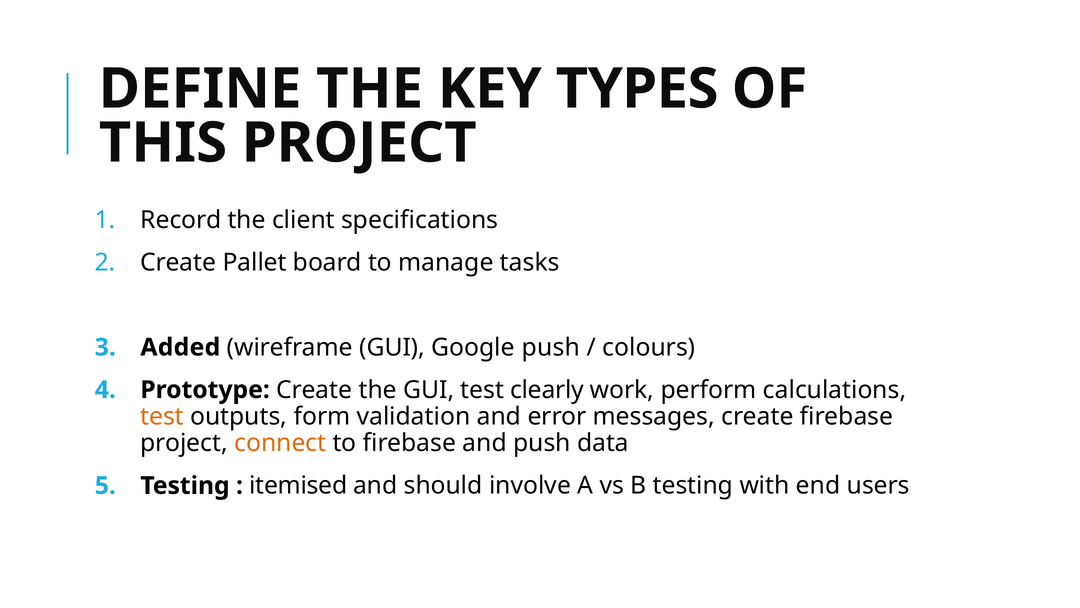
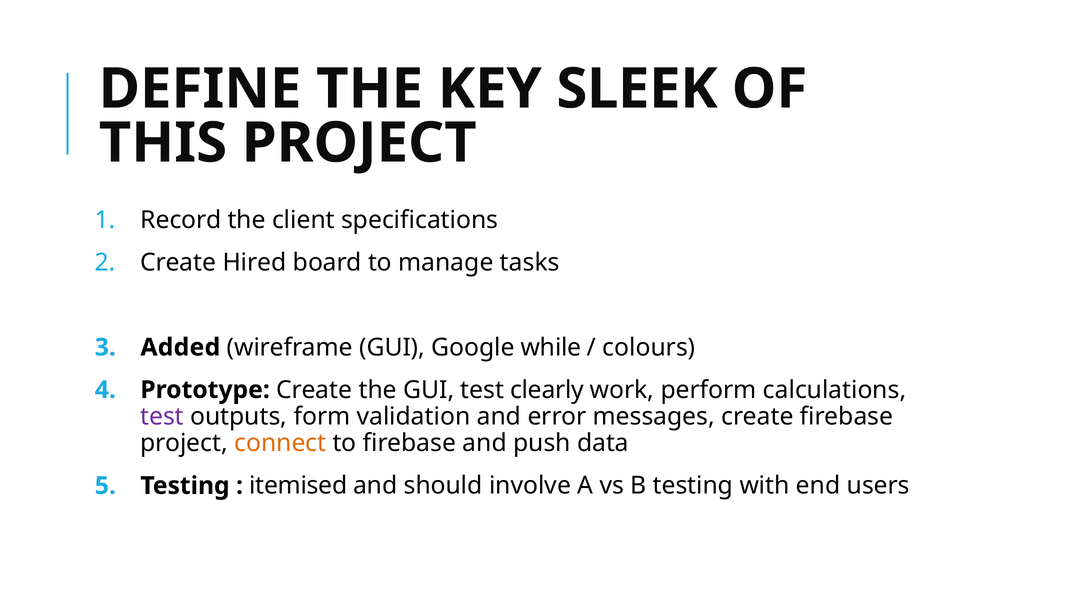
TYPES: TYPES -> SLEEK
Pallet: Pallet -> Hired
Google push: push -> while
test at (162, 416) colour: orange -> purple
